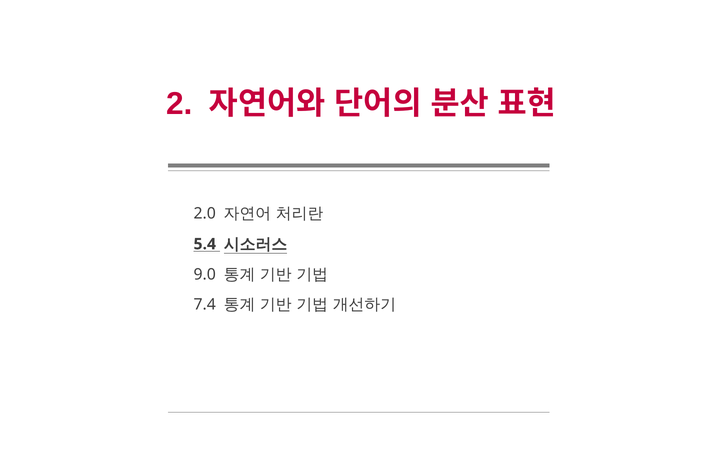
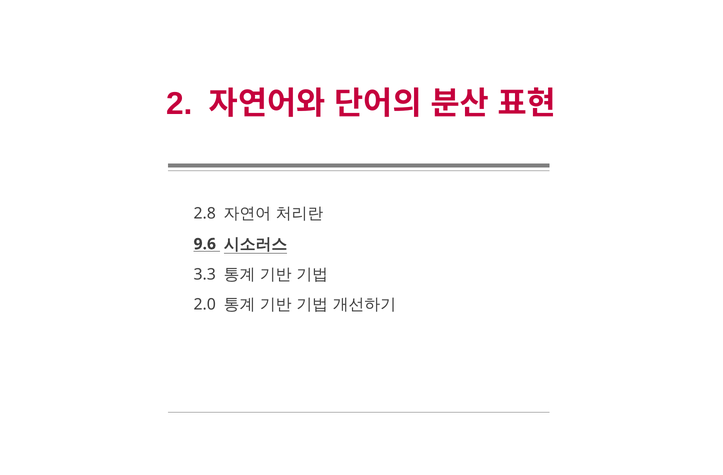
2.0: 2.0 -> 2.8
5.4: 5.4 -> 9.6
9.0: 9.0 -> 3.3
7.4: 7.4 -> 2.0
